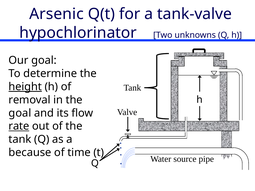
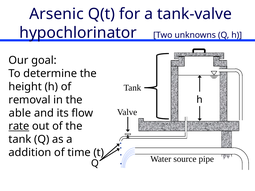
height underline: present -> none
goal at (20, 113): goal -> able
because: because -> addition
